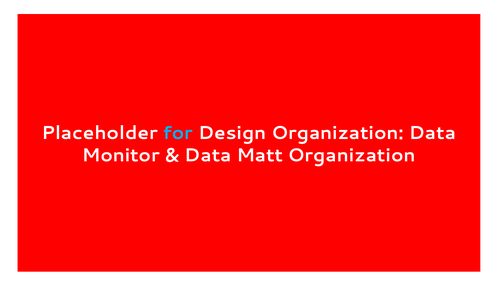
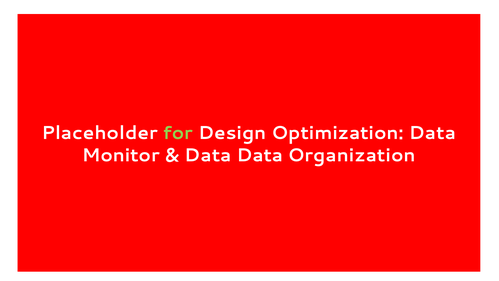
for colour: light blue -> light green
Design Organization: Organization -> Optimization
Data Matt: Matt -> Data
